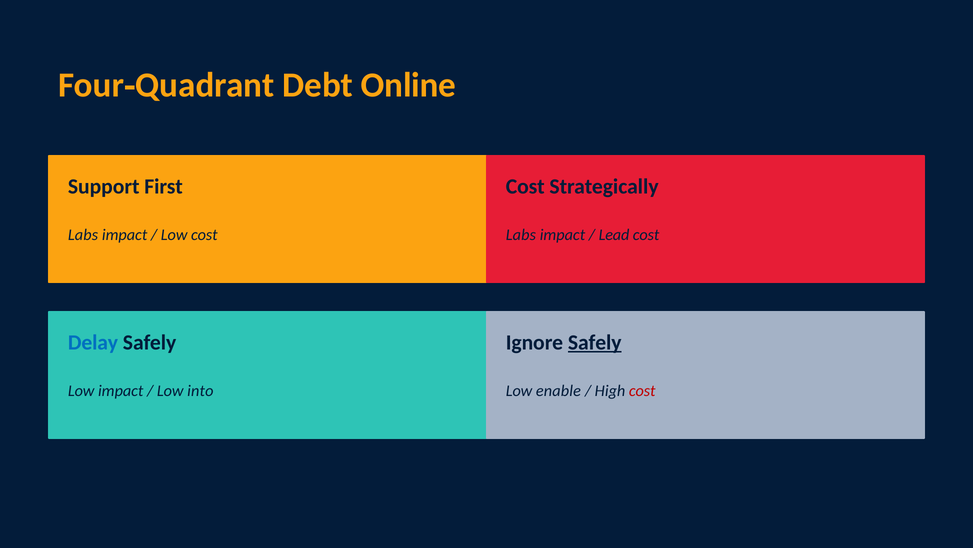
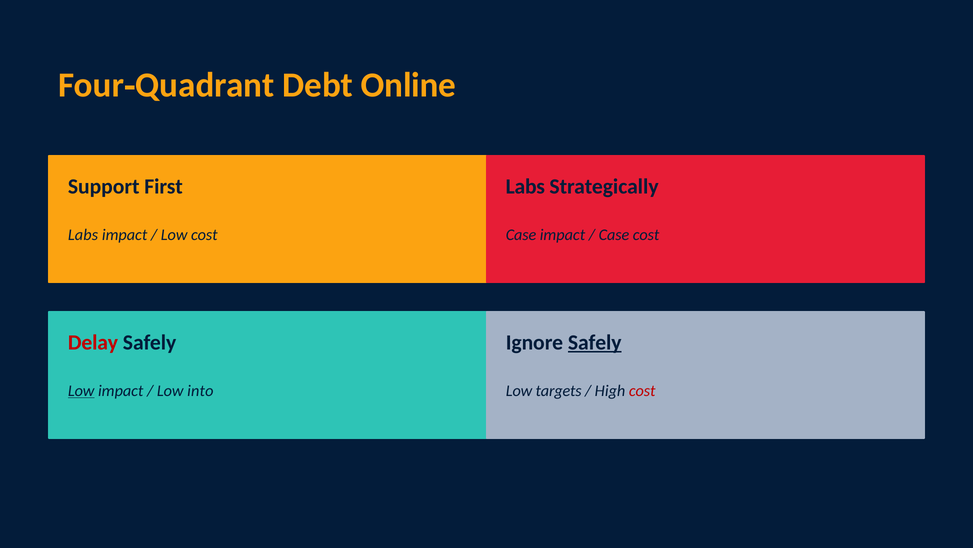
Cost at (525, 186): Cost -> Labs
Labs at (521, 235): Labs -> Case
Lead at (614, 235): Lead -> Case
Delay colour: blue -> red
Low at (81, 390) underline: none -> present
enable: enable -> targets
